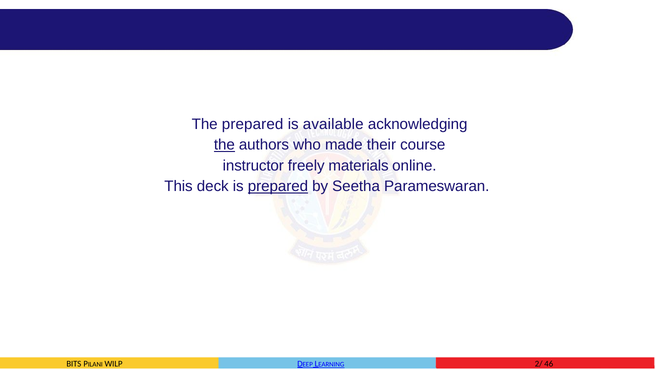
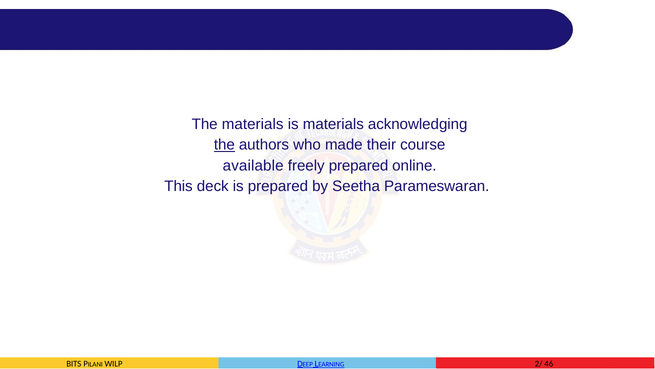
The prepared: prepared -> materials
is available: available -> materials
instructor: instructor -> available
freely materials: materials -> prepared
prepared at (278, 186) underline: present -> none
